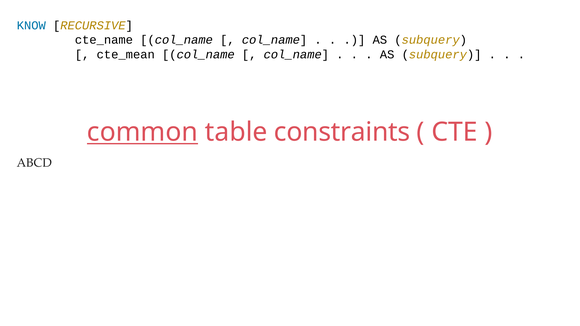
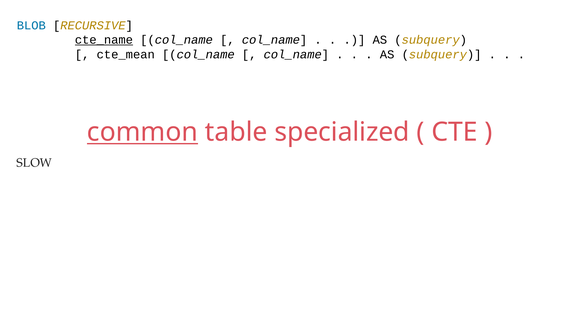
KNOW: KNOW -> BLOB
cte_name underline: none -> present
constraints: constraints -> specialized
ABCD: ABCD -> SLOW
